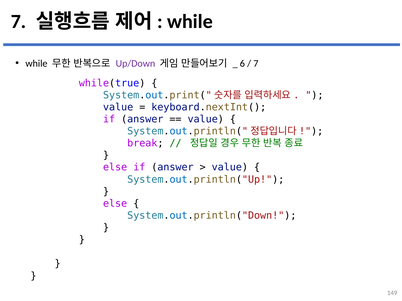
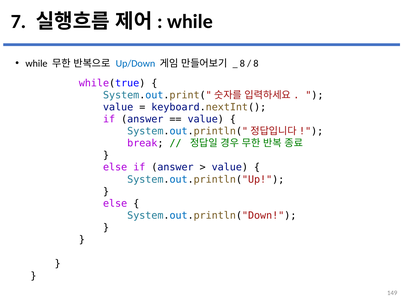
Up/Down colour: purple -> blue
6 at (242, 64): 6 -> 8
7 at (256, 64): 7 -> 8
